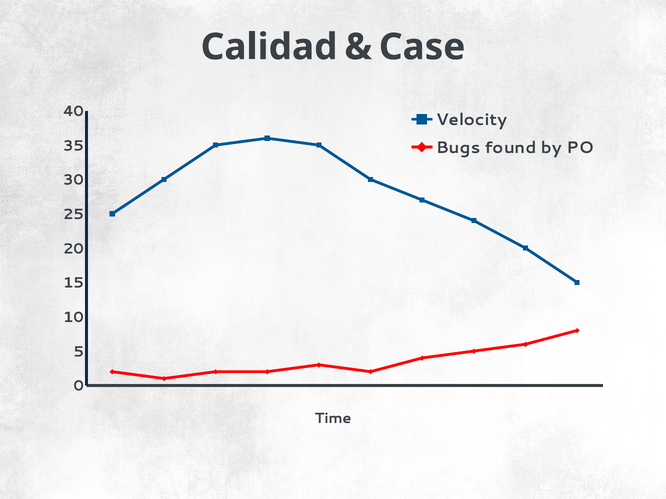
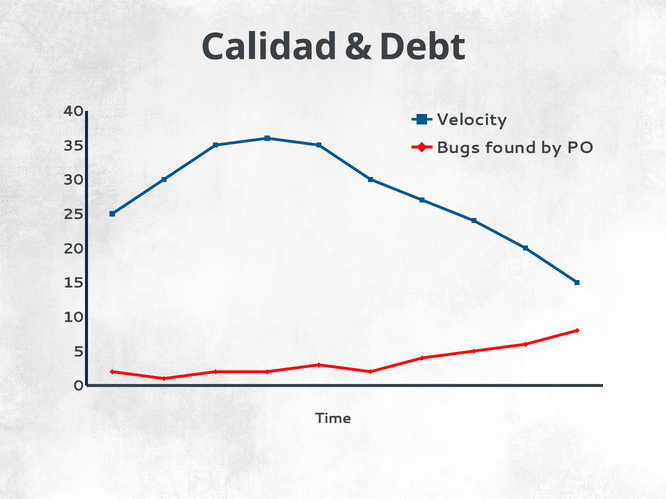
Case: Case -> Debt
